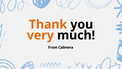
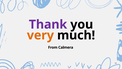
Thank colour: orange -> purple
